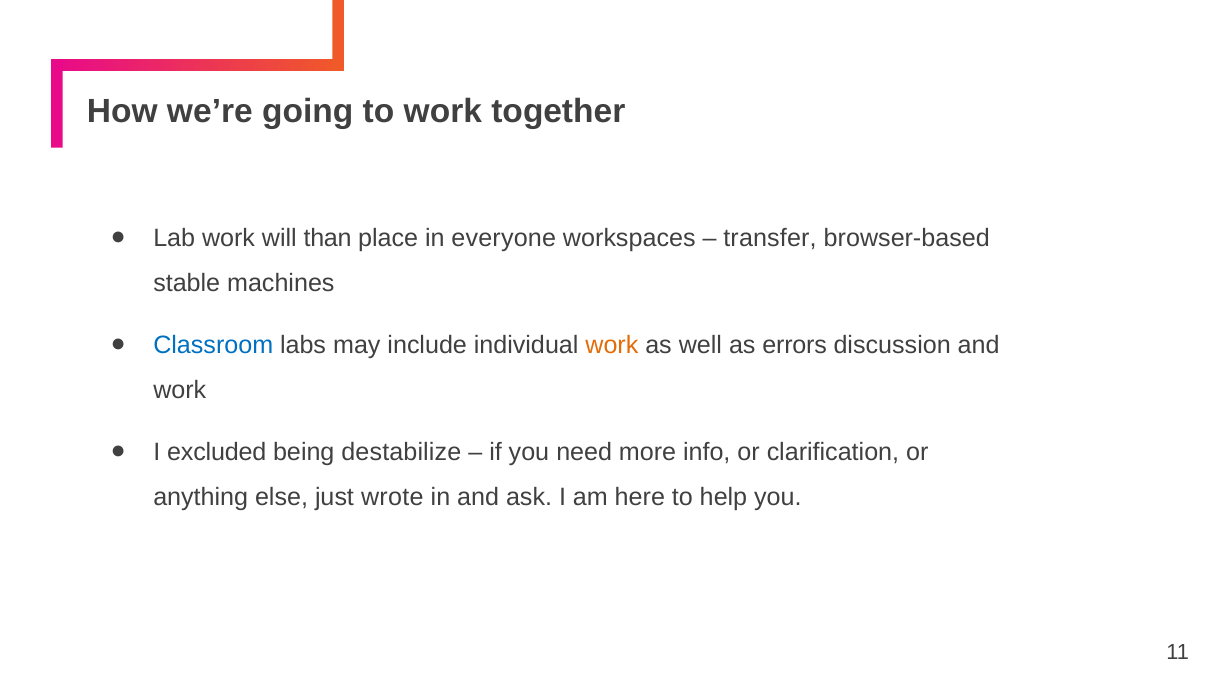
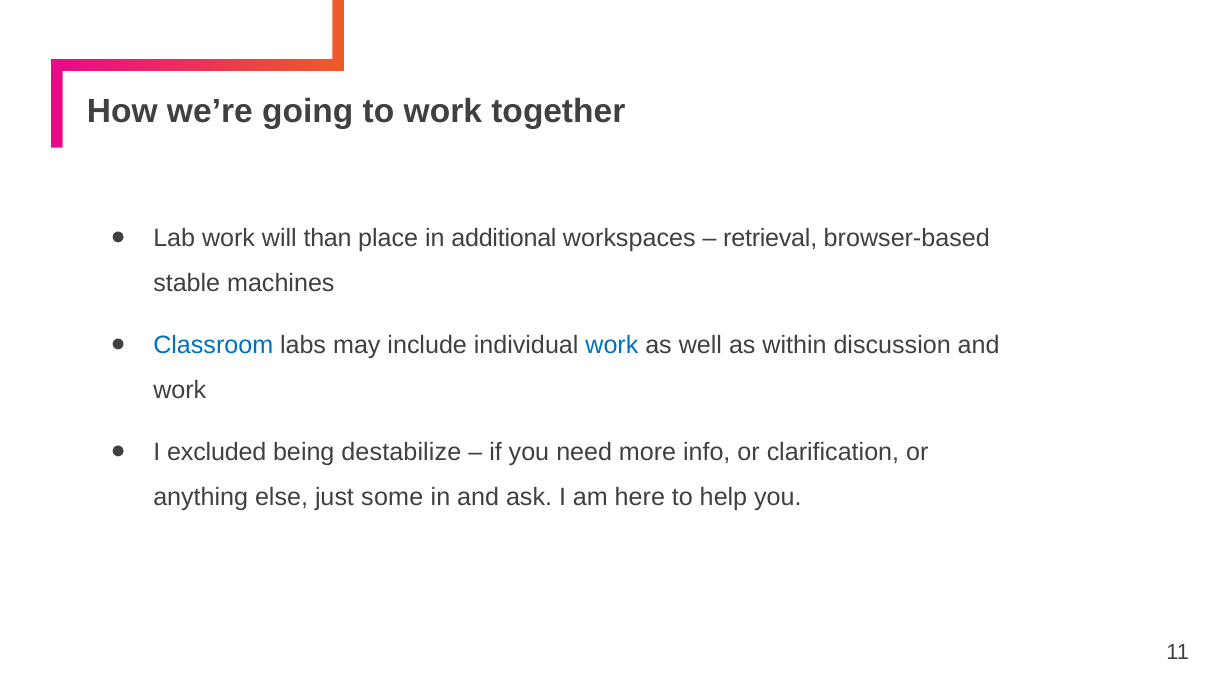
everyone: everyone -> additional
transfer: transfer -> retrieval
work at (612, 345) colour: orange -> blue
errors: errors -> within
wrote: wrote -> some
